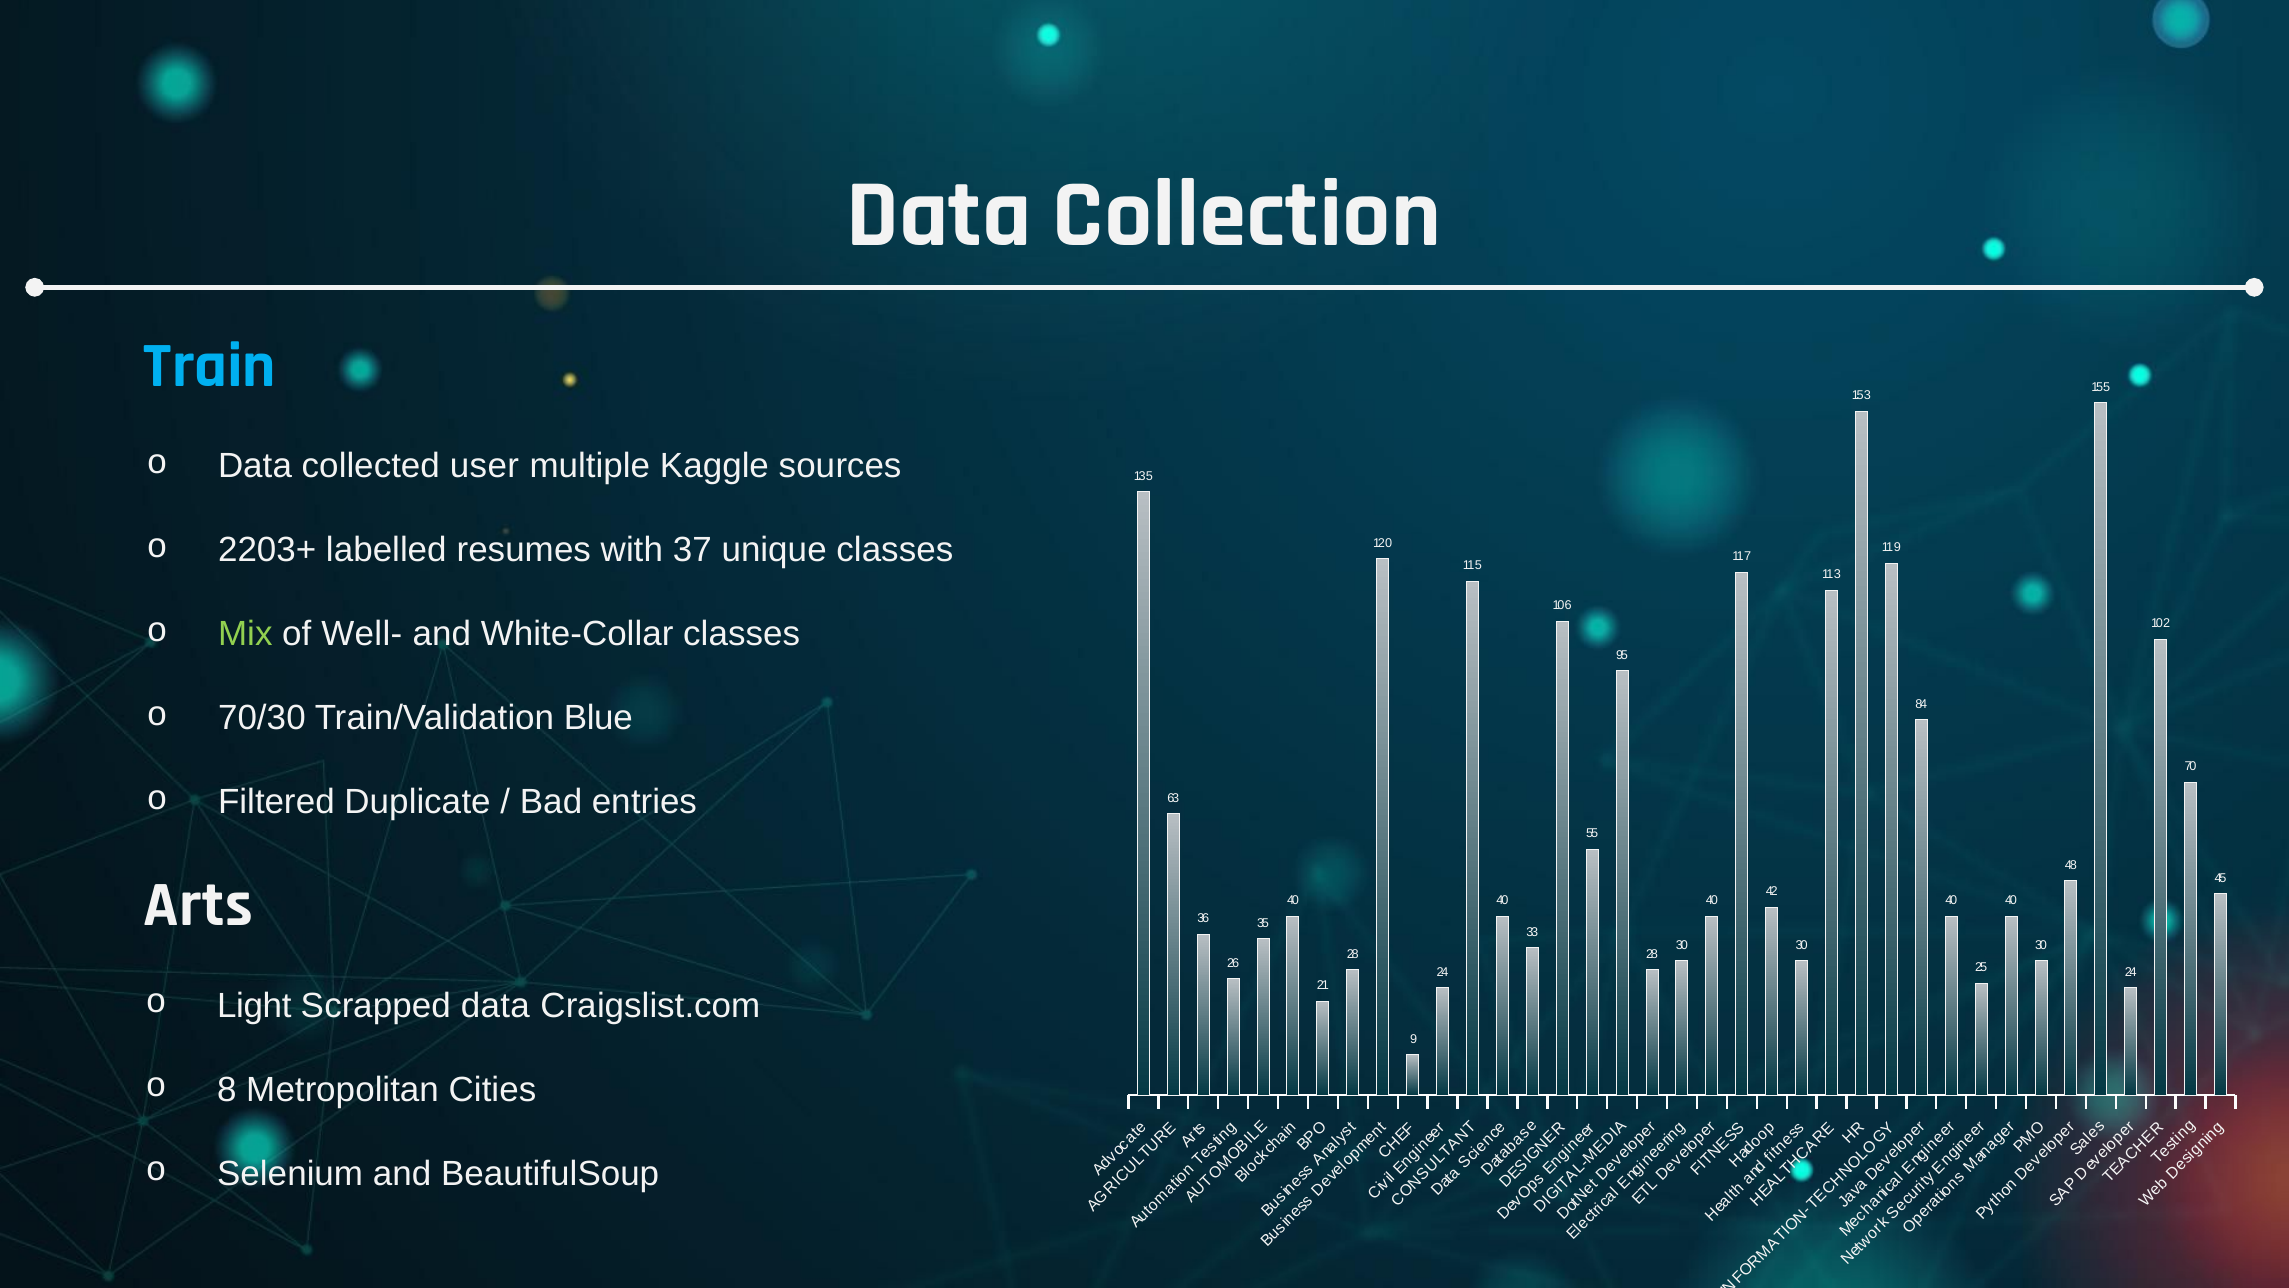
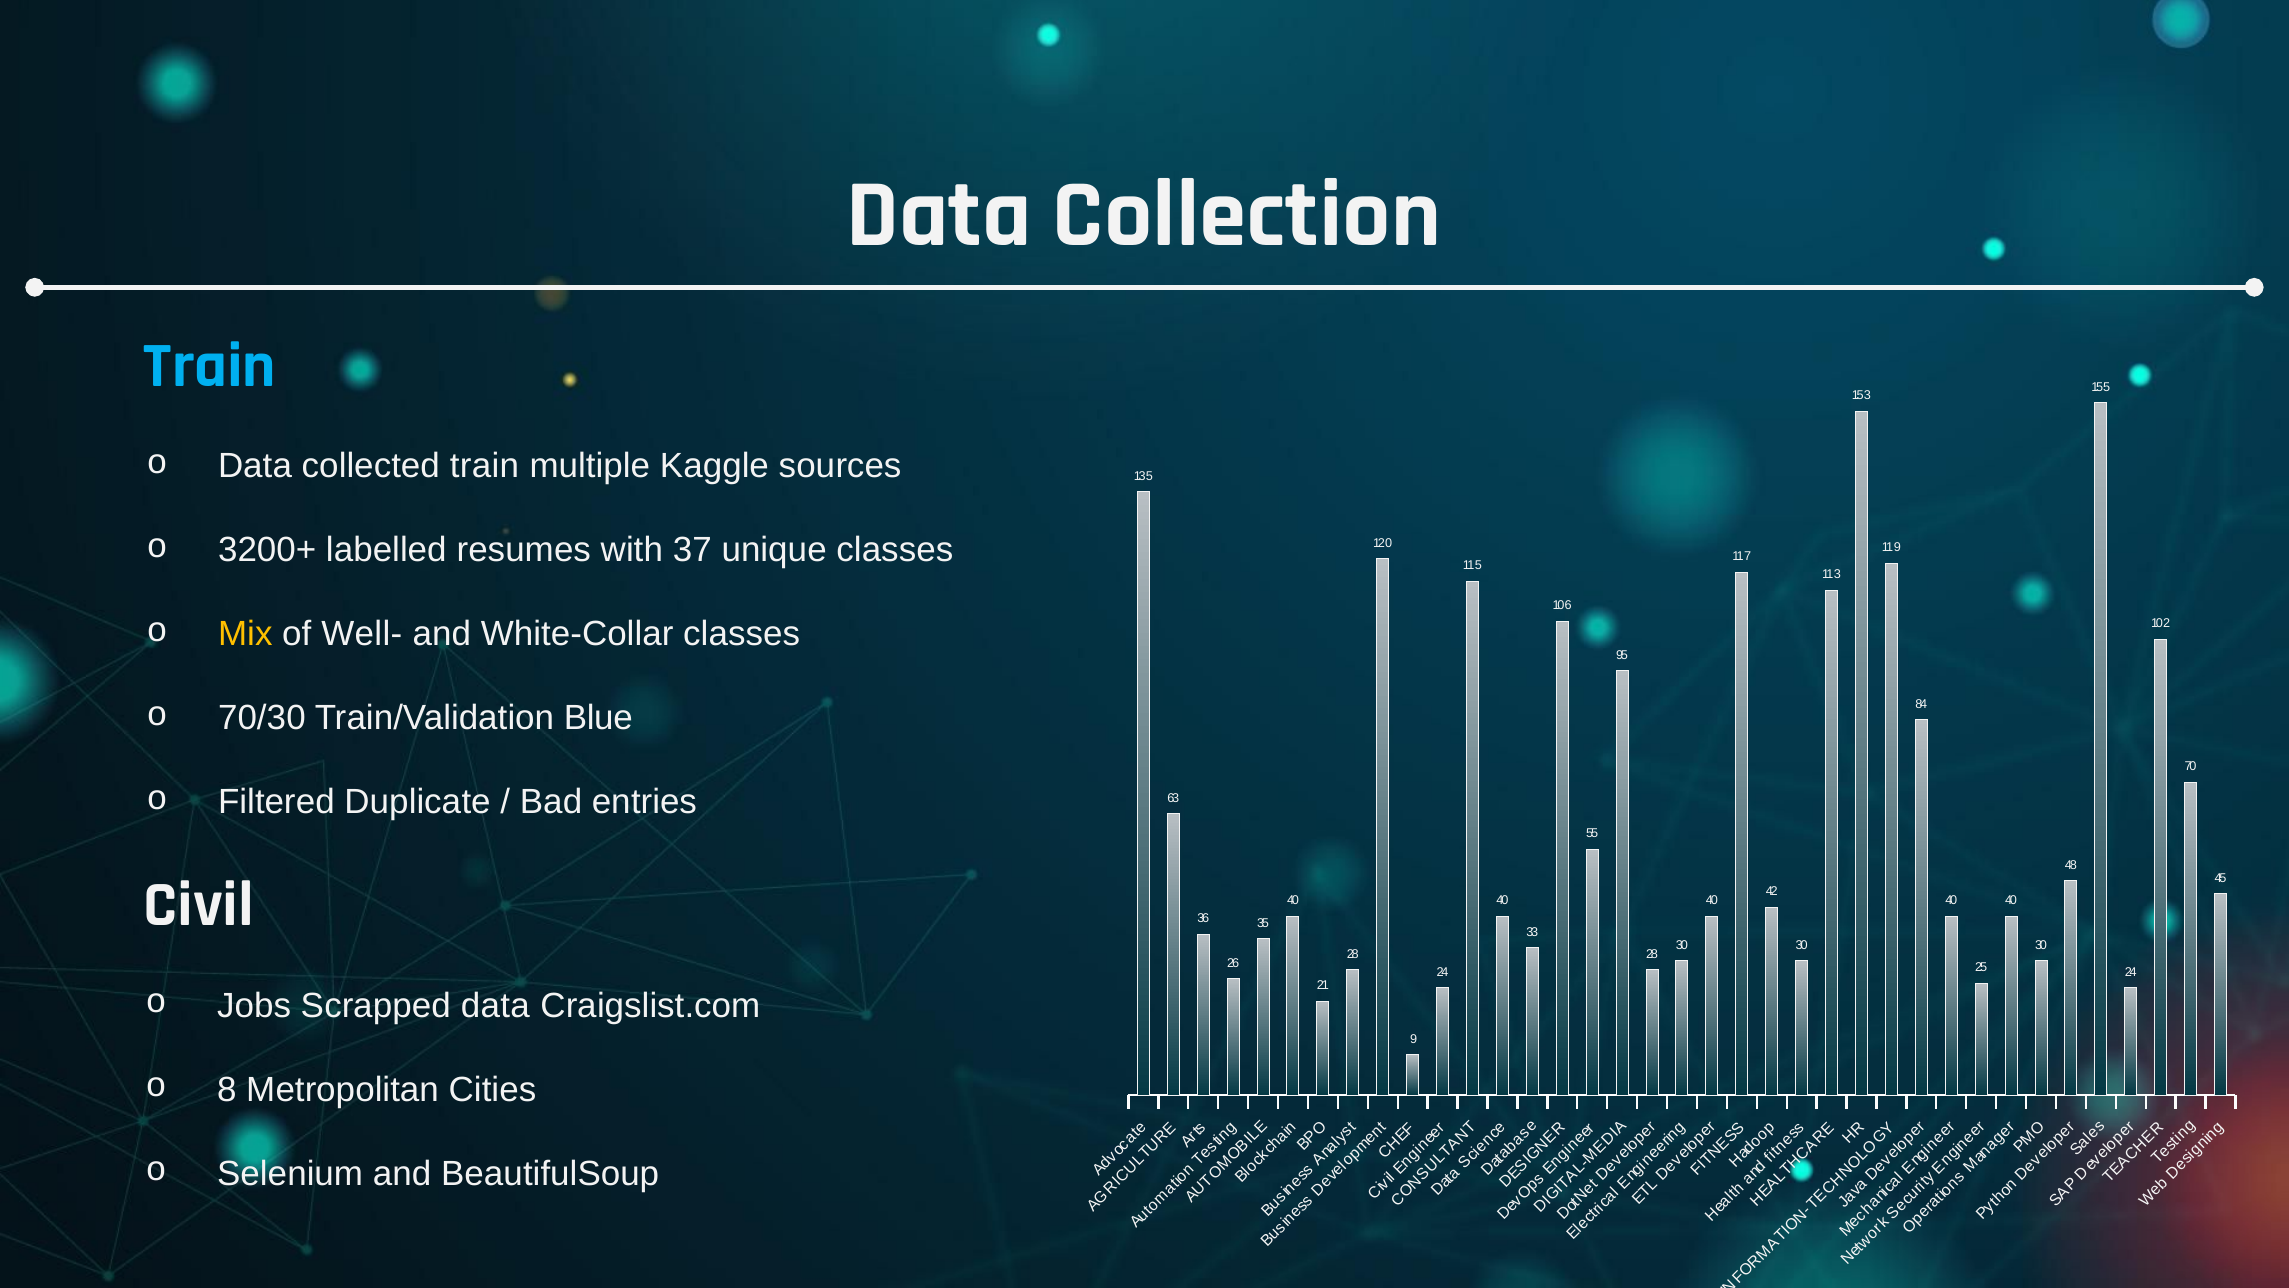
collected user: user -> train
2203+: 2203+ -> 3200+
Mix colour: light green -> yellow
Arts at (198, 905): Arts -> Civil
Light: Light -> Jobs
